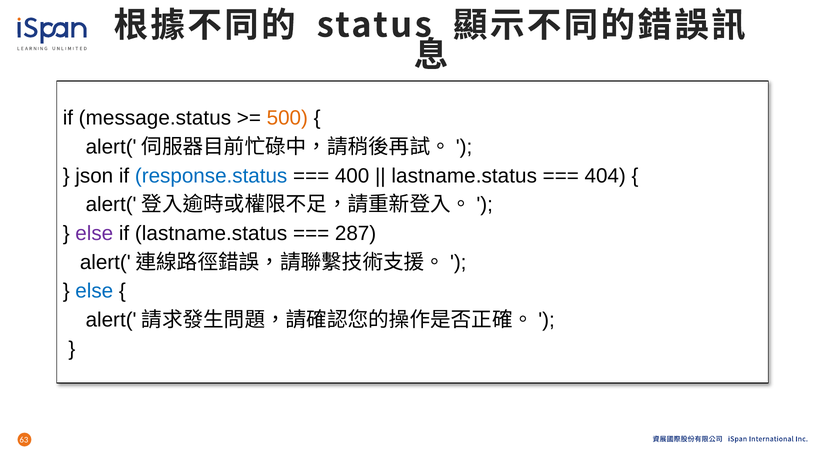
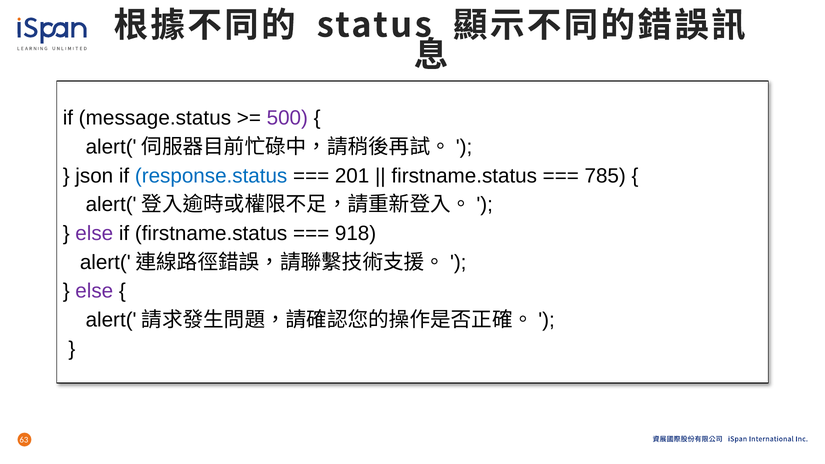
500 colour: orange -> purple
400: 400 -> 201
lastname.status at (464, 176): lastname.status -> firstname.status
404: 404 -> 785
if lastname.status: lastname.status -> firstname.status
287: 287 -> 918
else at (94, 291) colour: blue -> purple
